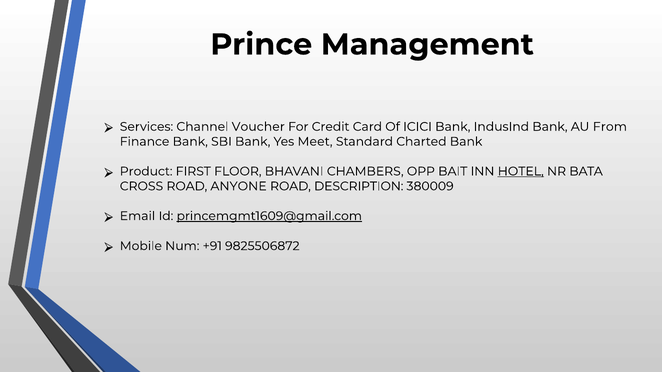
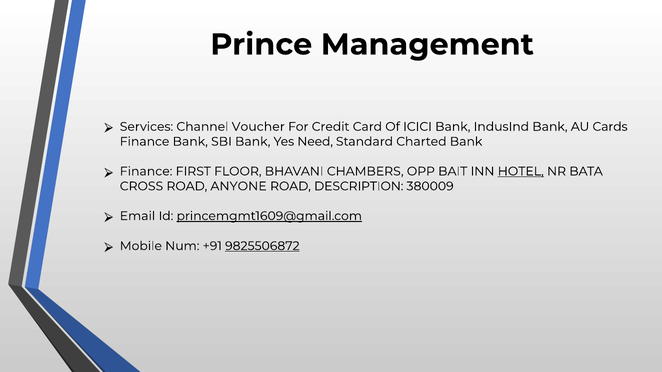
From: From -> Cards
Meet: Meet -> Need
Product at (146, 171): Product -> Finance
9825506872 underline: none -> present
